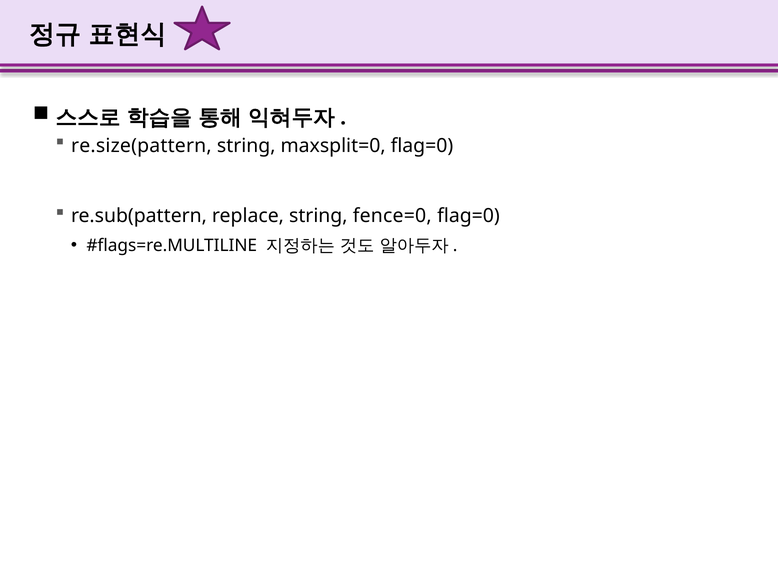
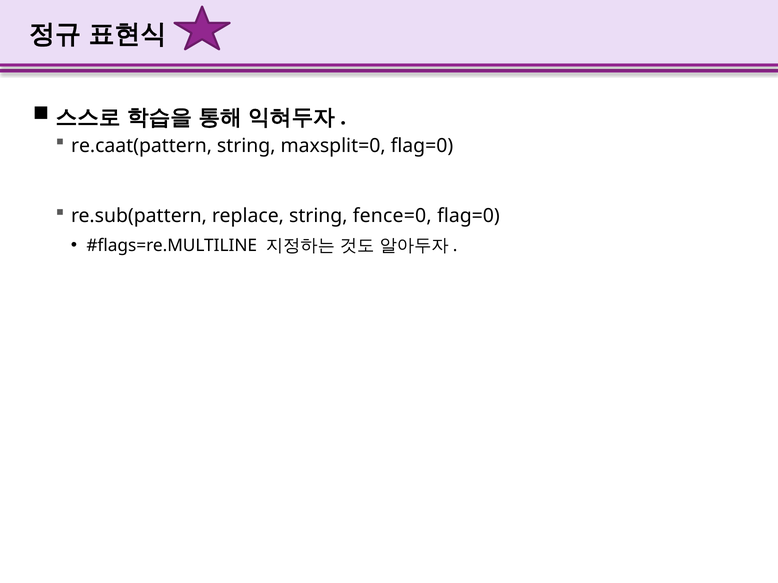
re.size(pattern: re.size(pattern -> re.caat(pattern
